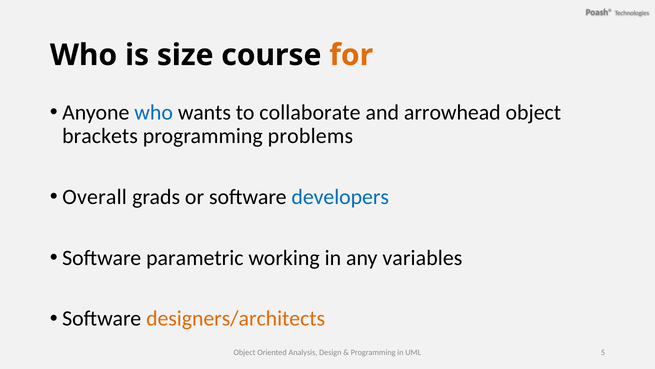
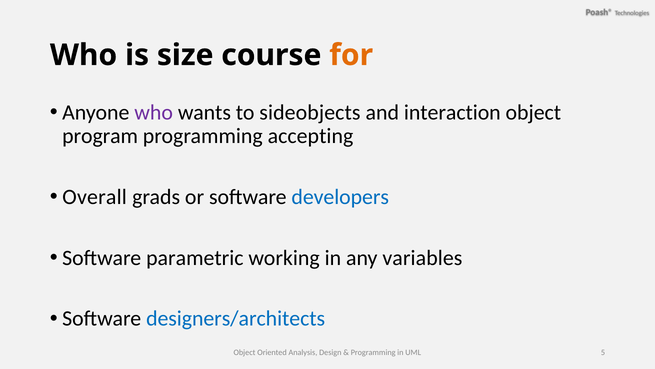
who at (154, 112) colour: blue -> purple
collaborate: collaborate -> sideobjects
arrowhead: arrowhead -> interaction
brackets: brackets -> program
problems: problems -> accepting
designers/architects colour: orange -> blue
